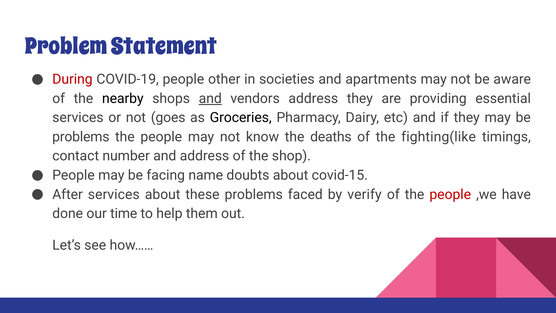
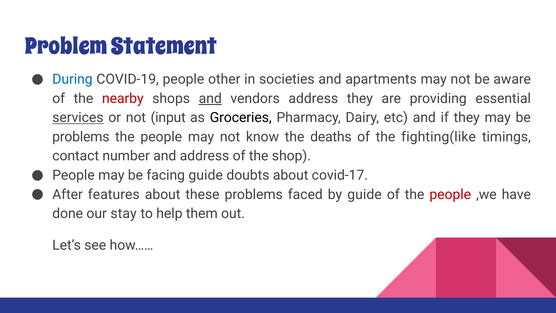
During colour: red -> blue
nearby colour: black -> red
services at (78, 118) underline: none -> present
goes: goes -> input
facing name: name -> guide
covid-15: covid-15 -> covid-17
After services: services -> features
by verify: verify -> guide
time: time -> stay
